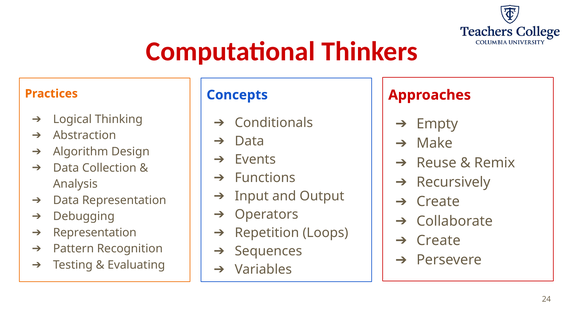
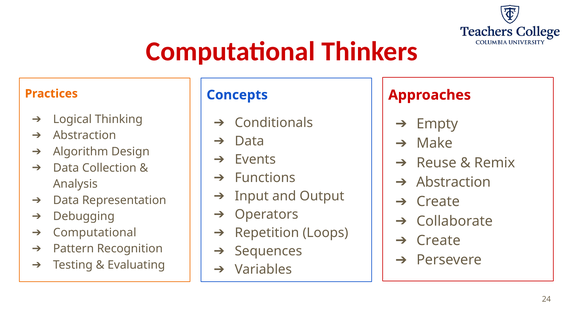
Recursively at (453, 182): Recursively -> Abstraction
Representation at (95, 233): Representation -> Computational
